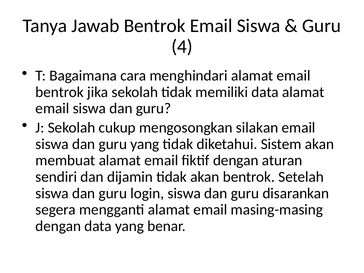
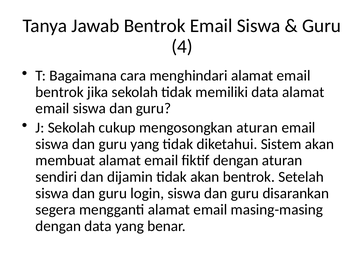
mengosongkan silakan: silakan -> aturan
